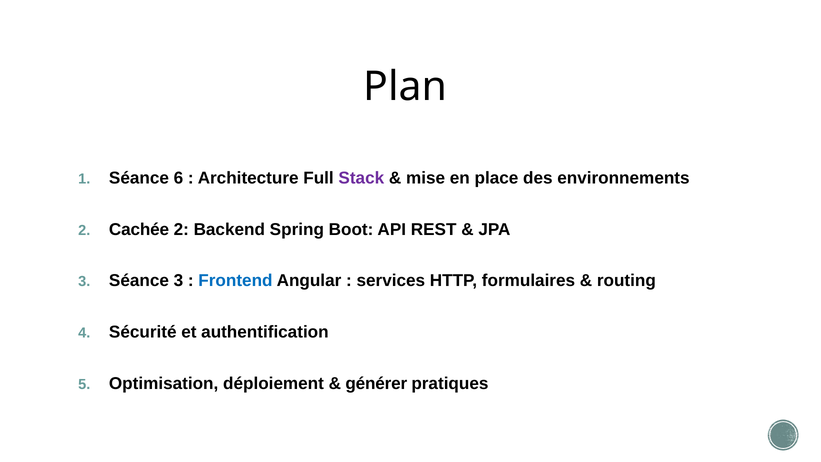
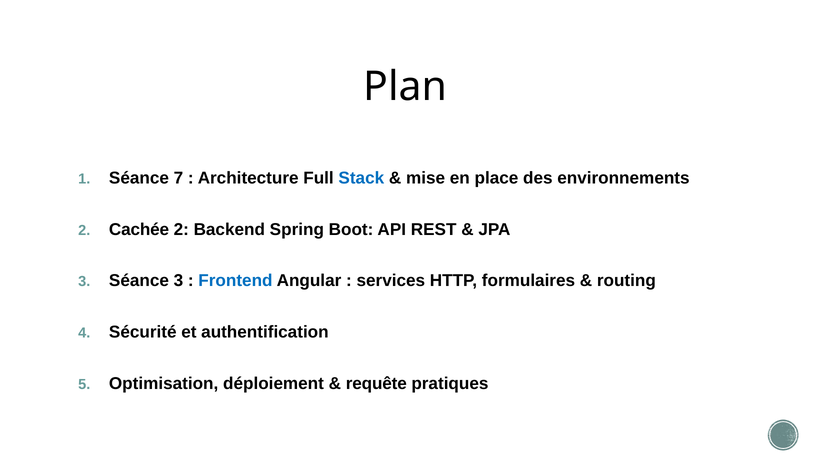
6: 6 -> 7
Stack colour: purple -> blue
générer: générer -> requête
